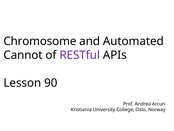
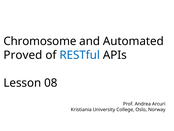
Cannot: Cannot -> Proved
RESTful colour: purple -> blue
90: 90 -> 08
